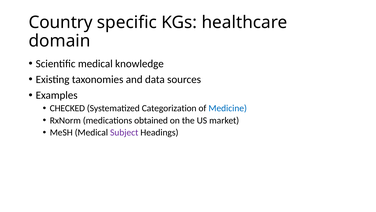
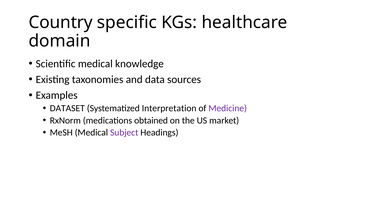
CHECKED: CHECKED -> DATASET
Categorization: Categorization -> Interpretation
Medicine colour: blue -> purple
